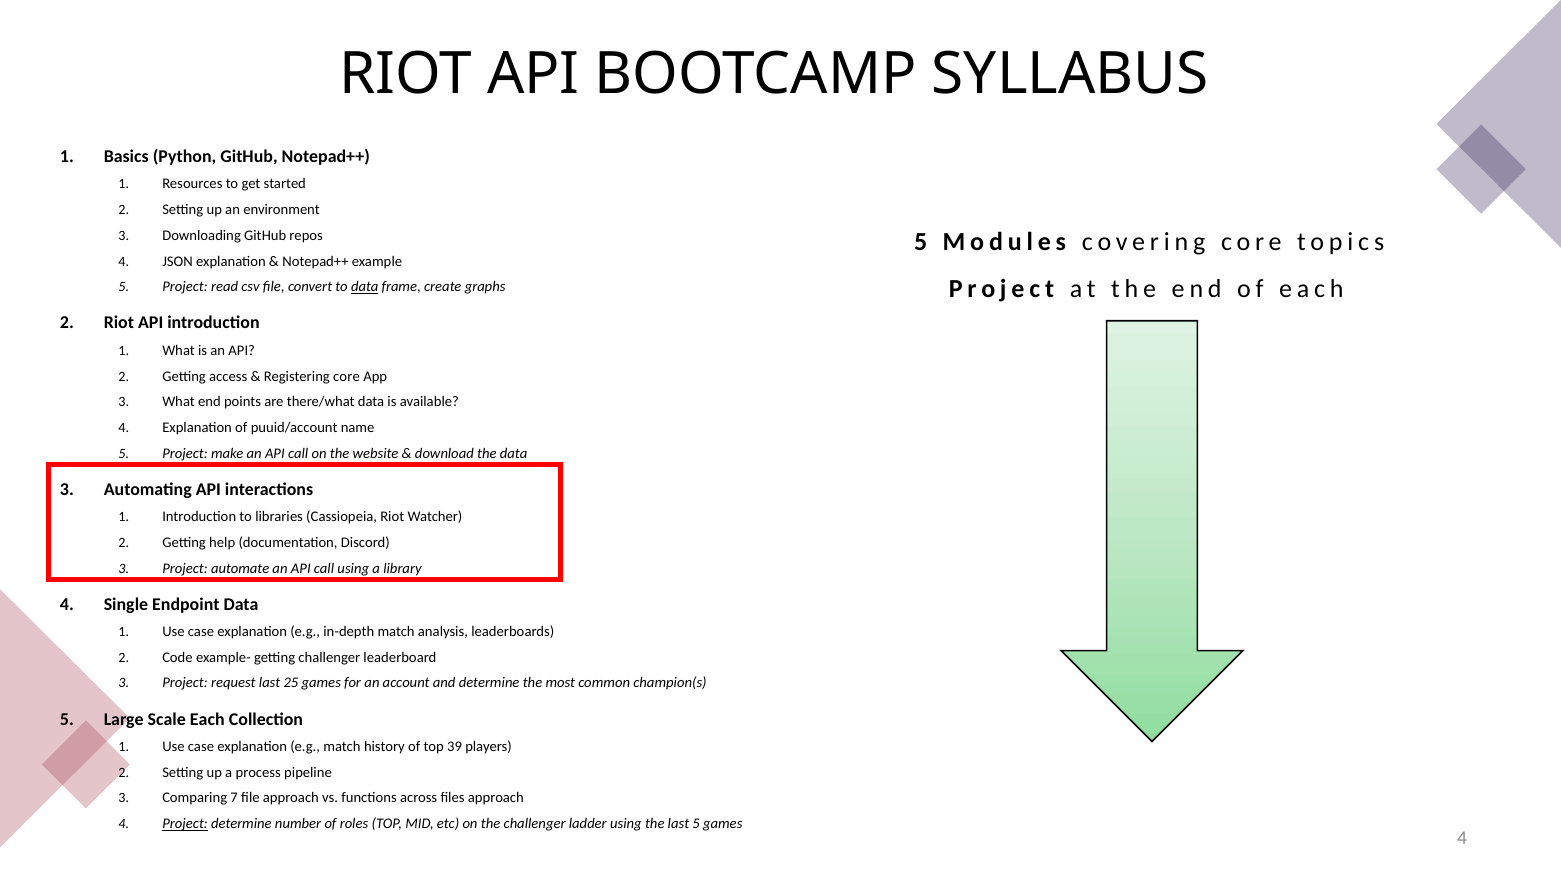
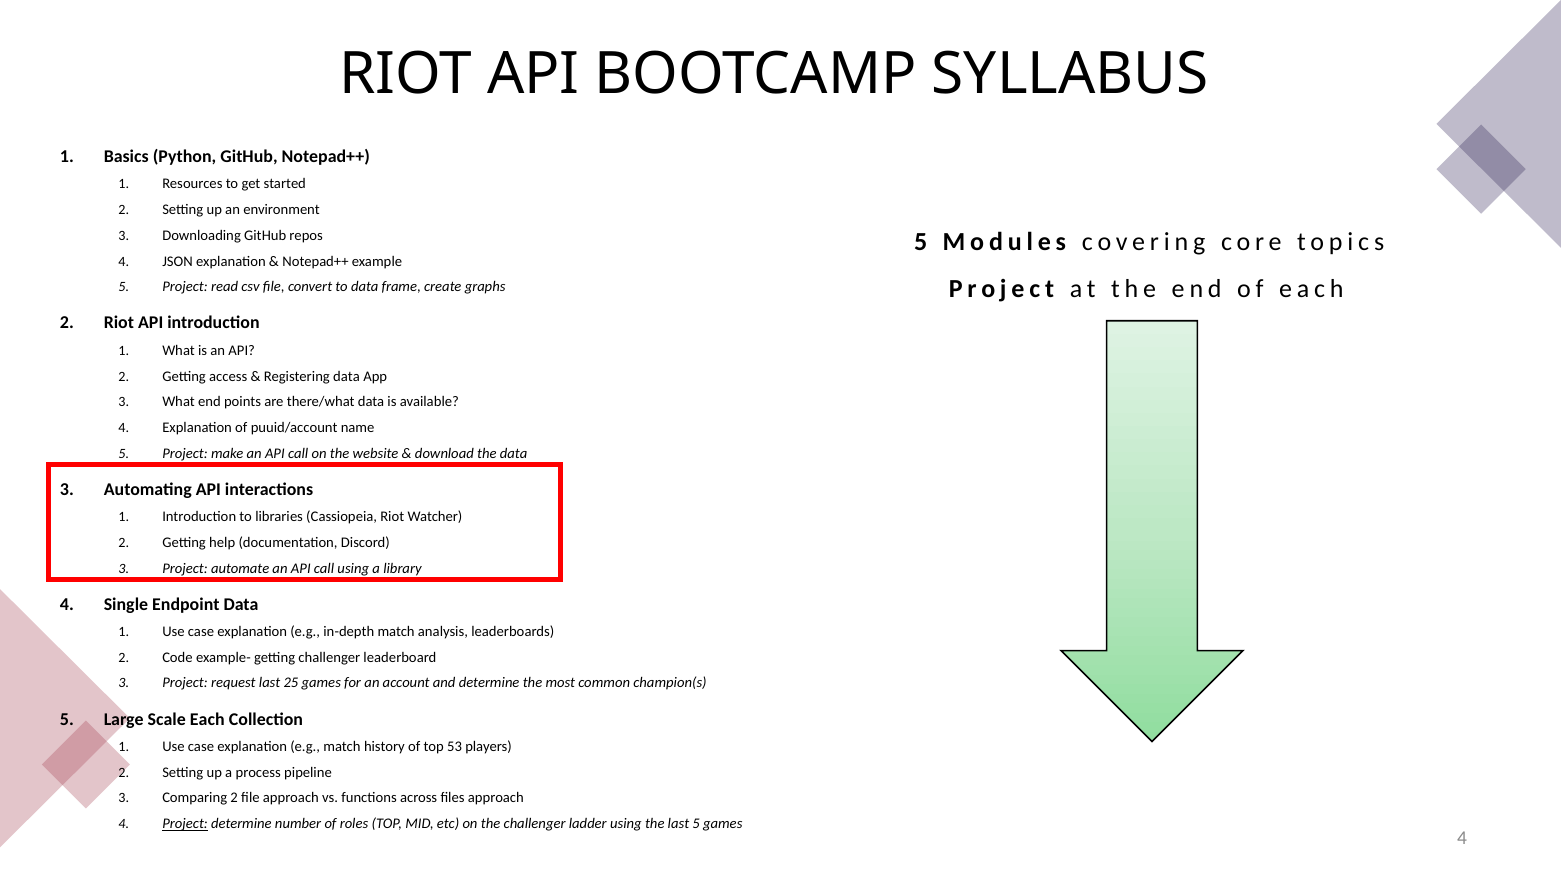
data at (365, 287) underline: present -> none
Registering core: core -> data
39: 39 -> 53
Comparing 7: 7 -> 2
